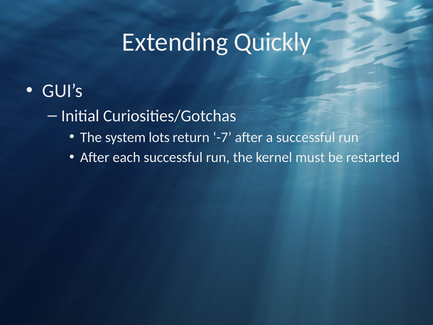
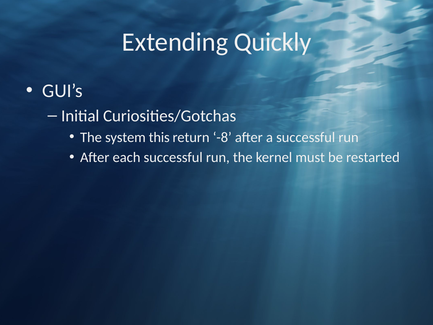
lots: lots -> this
-7: -7 -> -8
